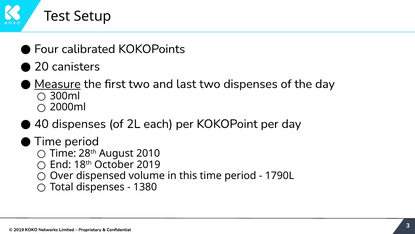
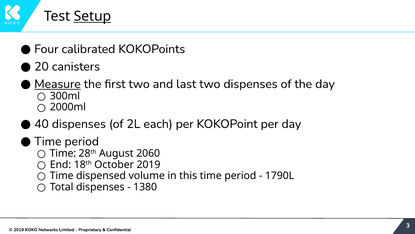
Setup underline: none -> present
2010: 2010 -> 2060
Over at (62, 175): Over -> Time
